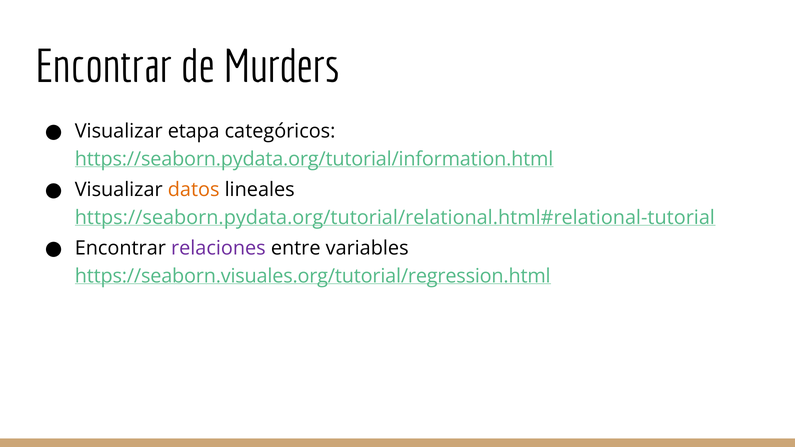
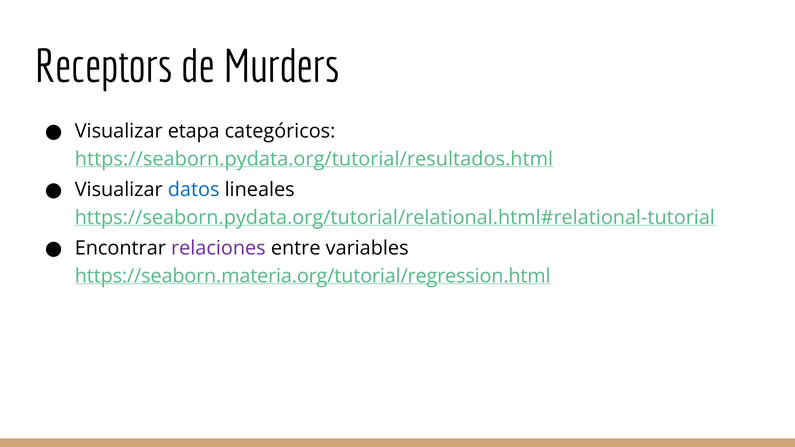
Encontrar at (104, 67): Encontrar -> Receptors
https://seaborn.pydata.org/tutorial/information.html: https://seaborn.pydata.org/tutorial/information.html -> https://seaborn.pydata.org/tutorial/resultados.html
datos colour: orange -> blue
https://seaborn.visuales.org/tutorial/regression.html: https://seaborn.visuales.org/tutorial/regression.html -> https://seaborn.materia.org/tutorial/regression.html
